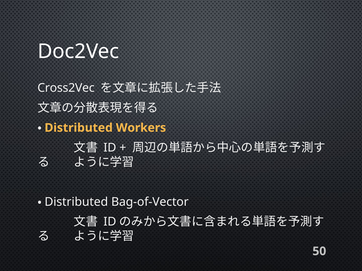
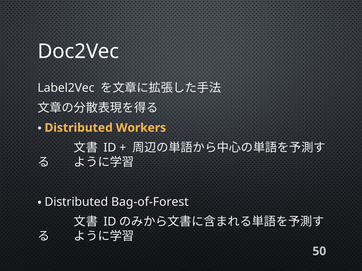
Cross2Vec: Cross2Vec -> Label2Vec
Bag-of-Vector: Bag-of-Vector -> Bag-of-Forest
